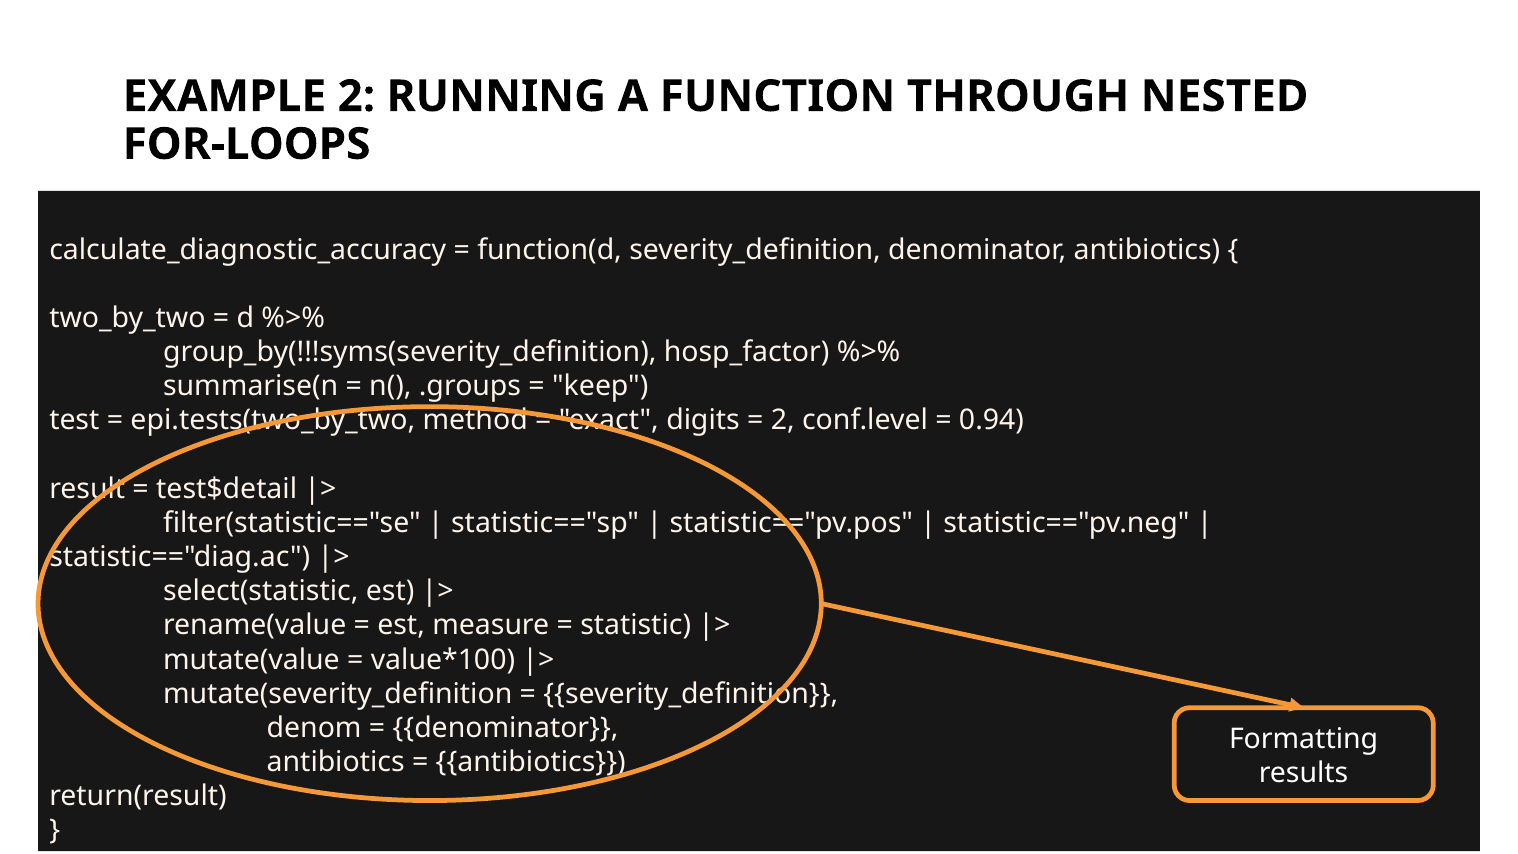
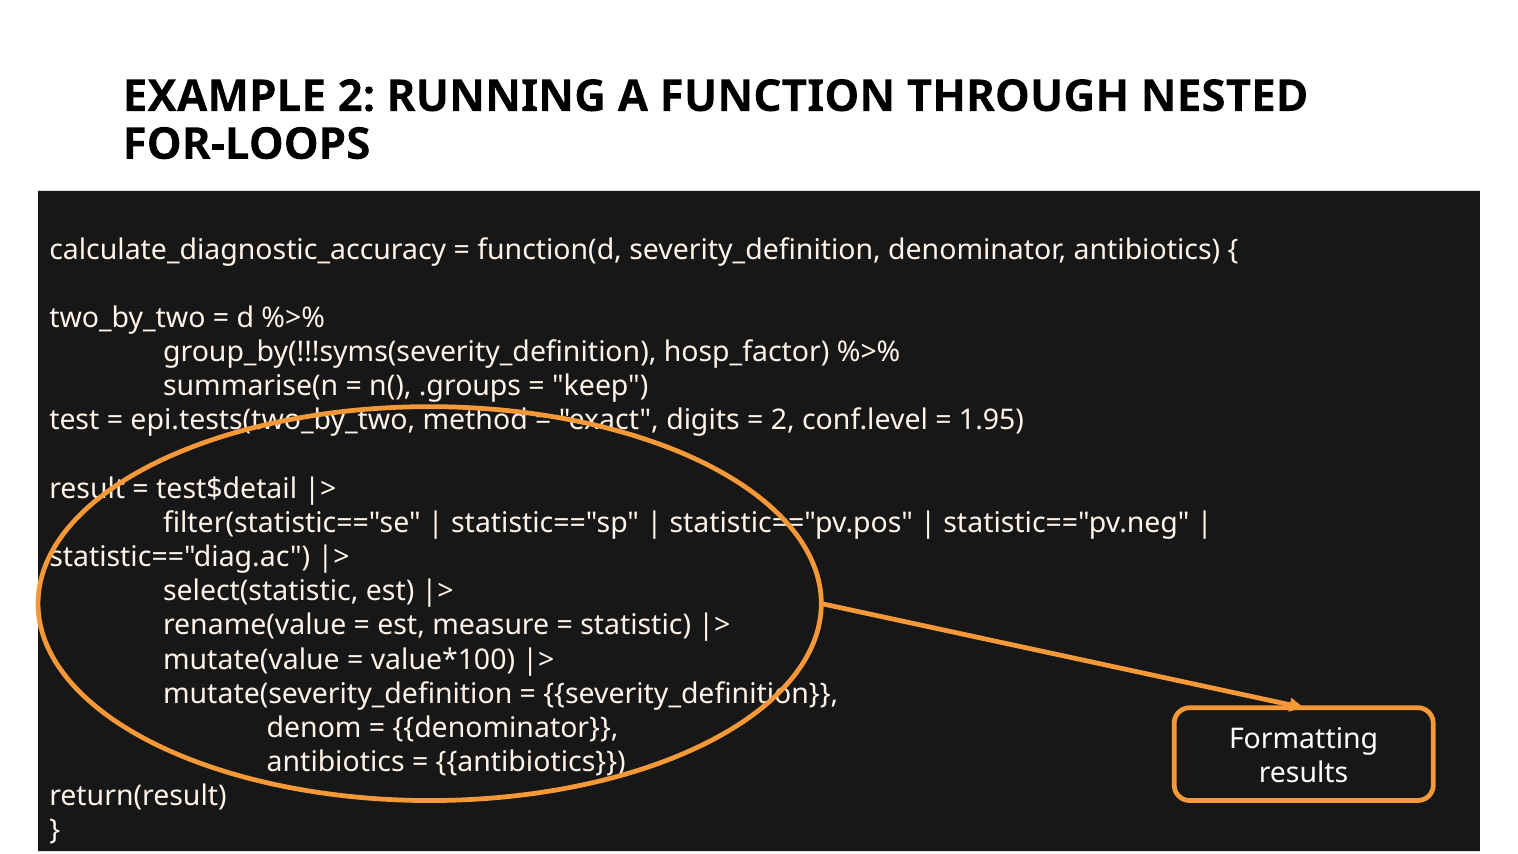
0.94: 0.94 -> 1.95
